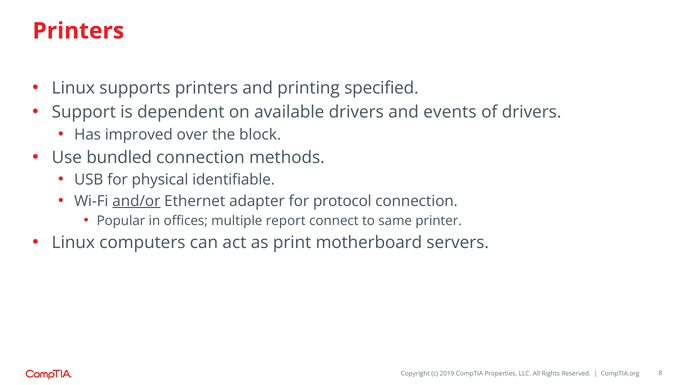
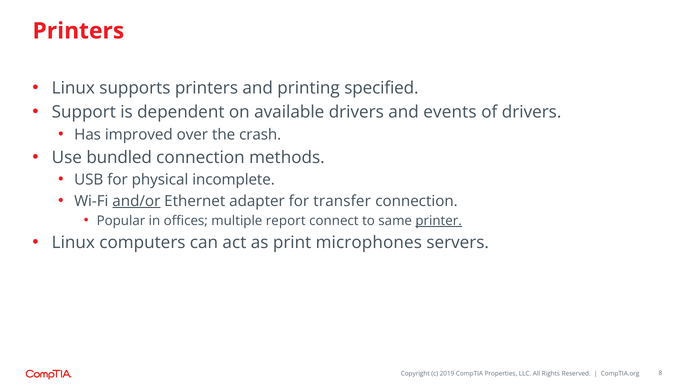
block: block -> crash
identifiable: identifiable -> incomplete
protocol: protocol -> transfer
printer underline: none -> present
motherboard: motherboard -> microphones
